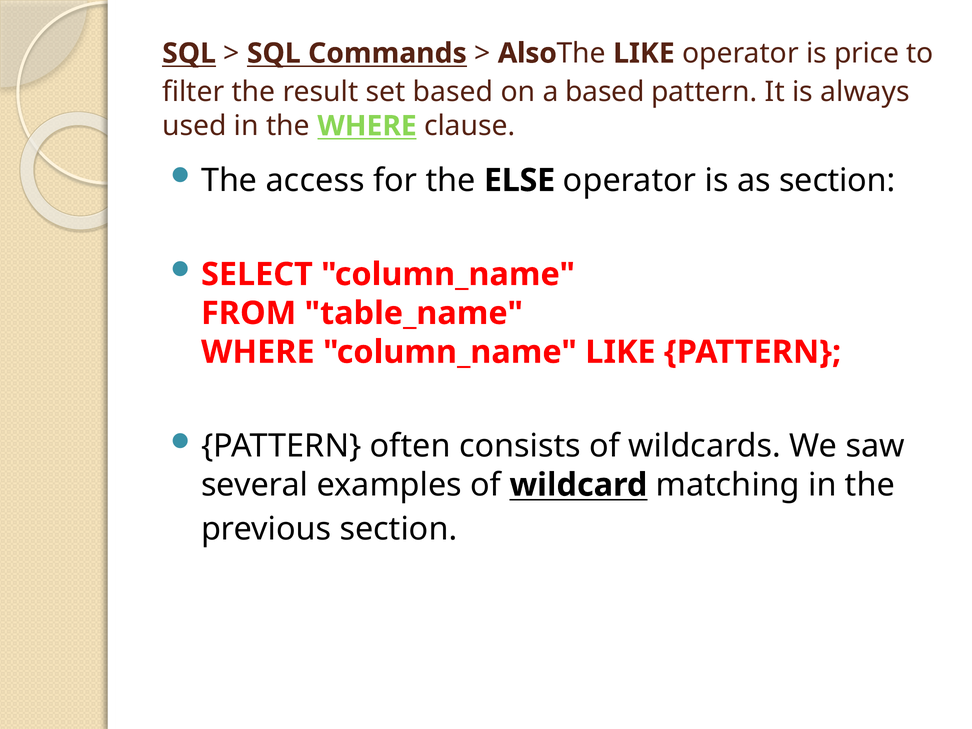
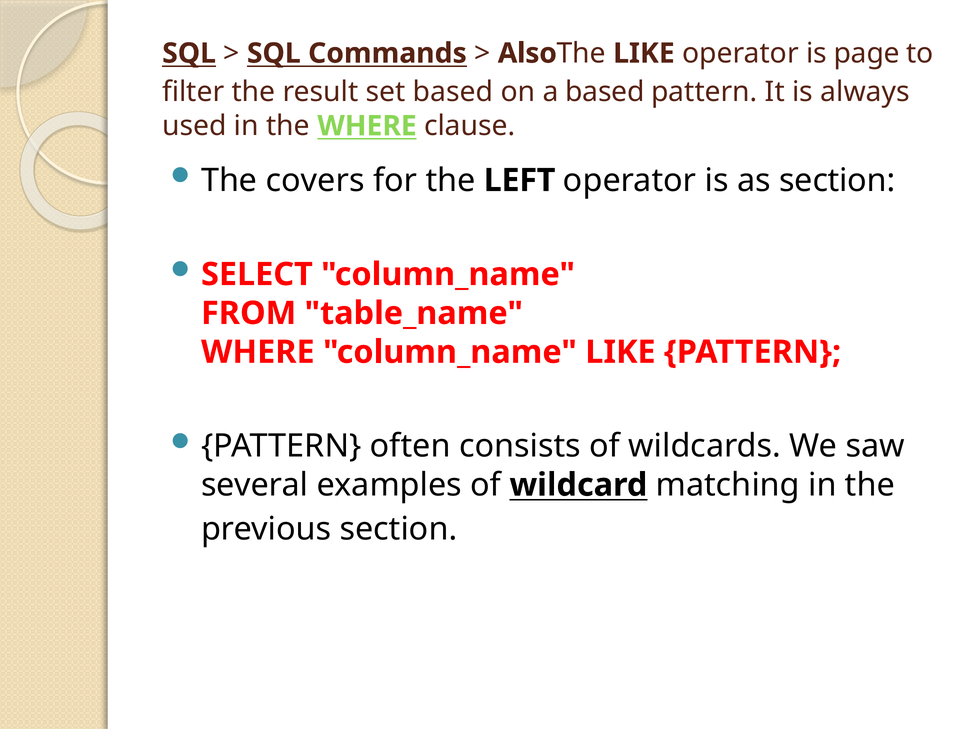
price: price -> page
access: access -> covers
ELSE: ELSE -> LEFT
